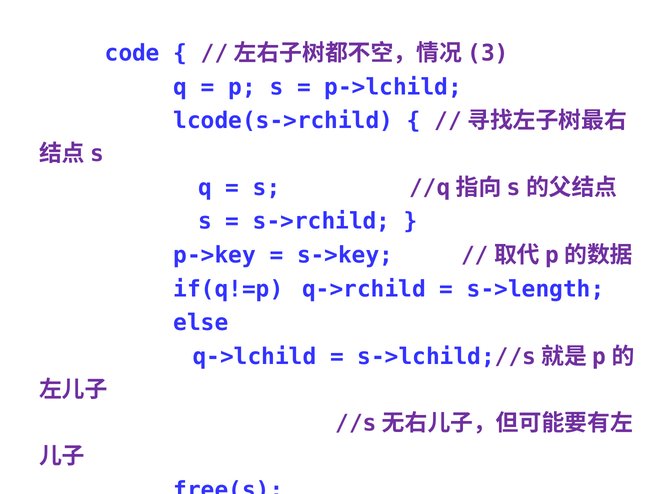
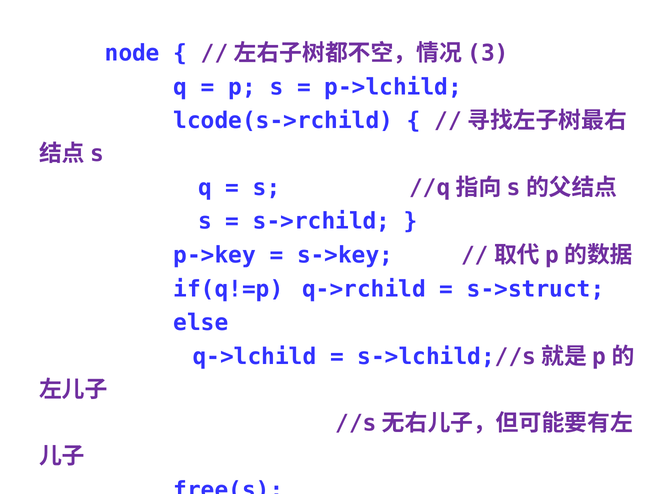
code: code -> node
s->length: s->length -> s->struct
